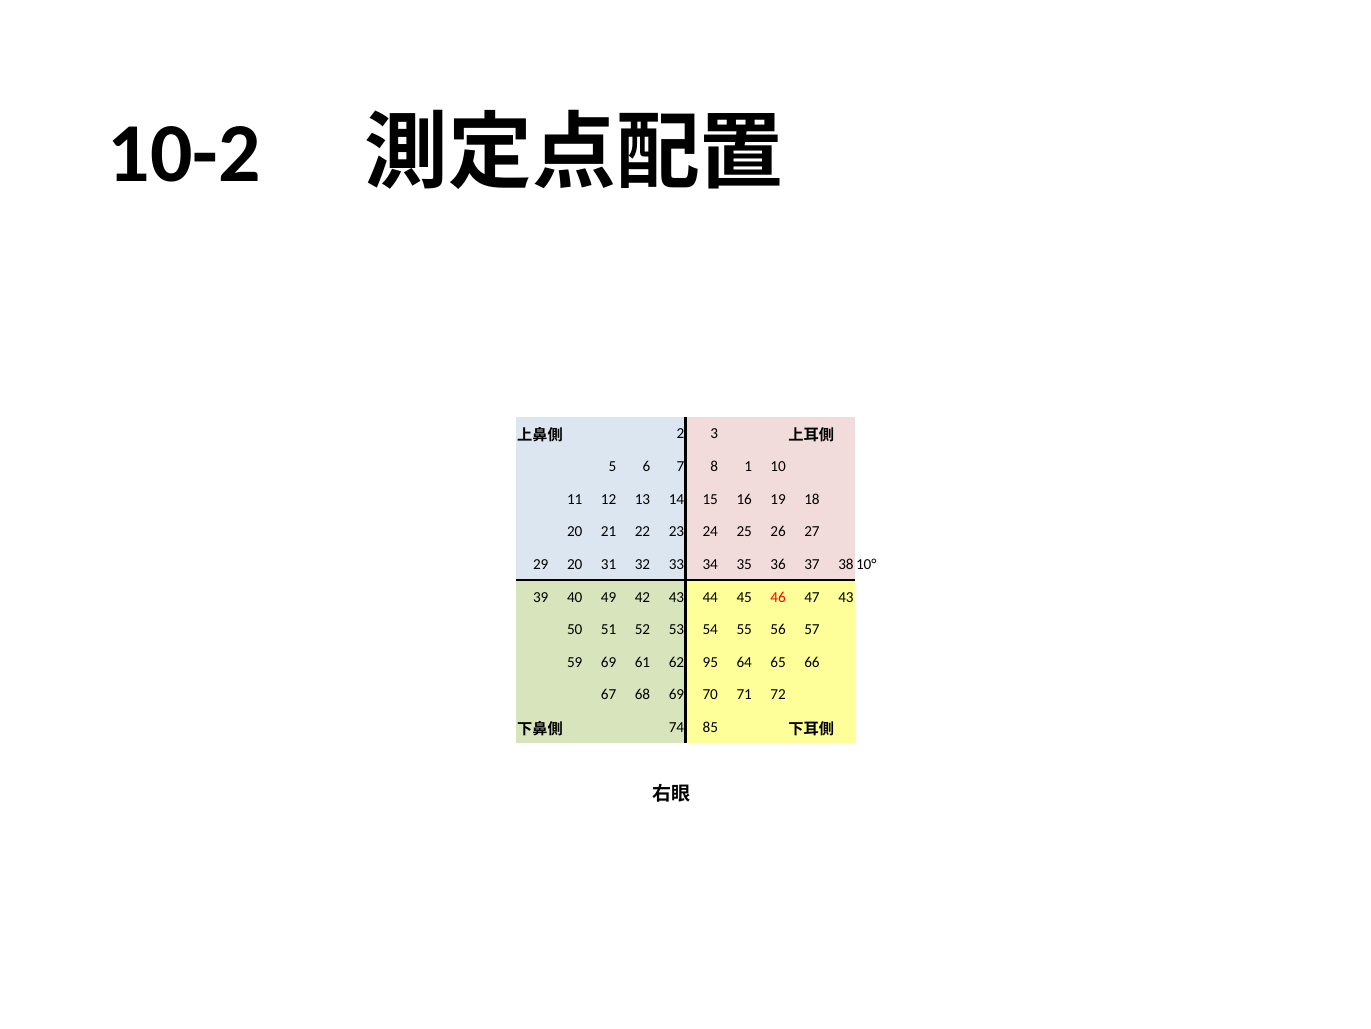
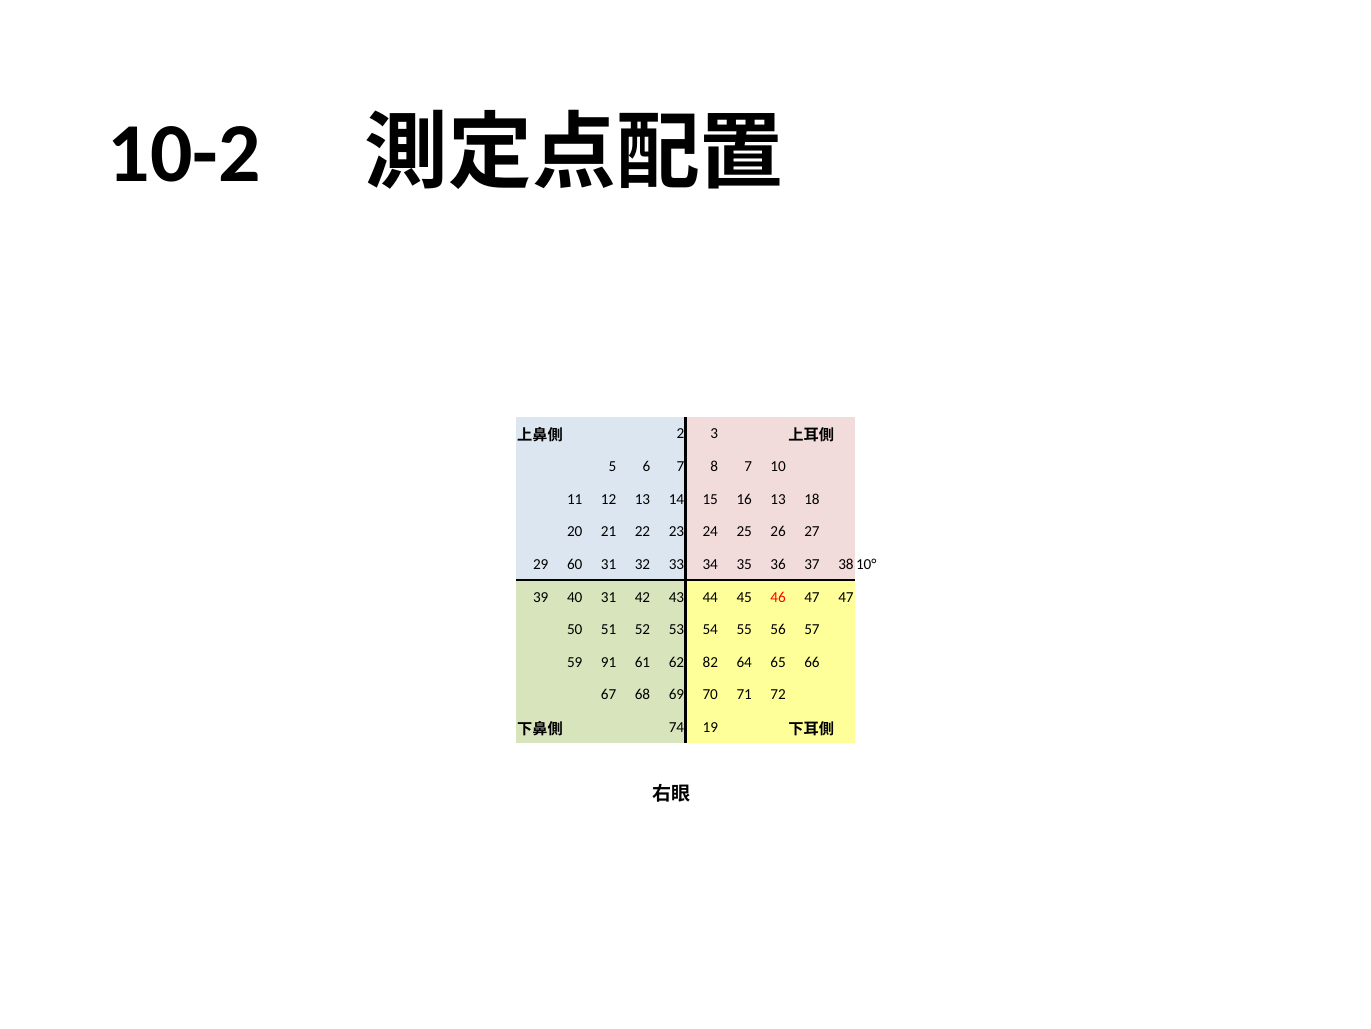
8 1: 1 -> 7
16 19: 19 -> 13
29 20: 20 -> 60
40 49: 49 -> 31
47 43: 43 -> 47
59 69: 69 -> 91
95: 95 -> 82
85: 85 -> 19
